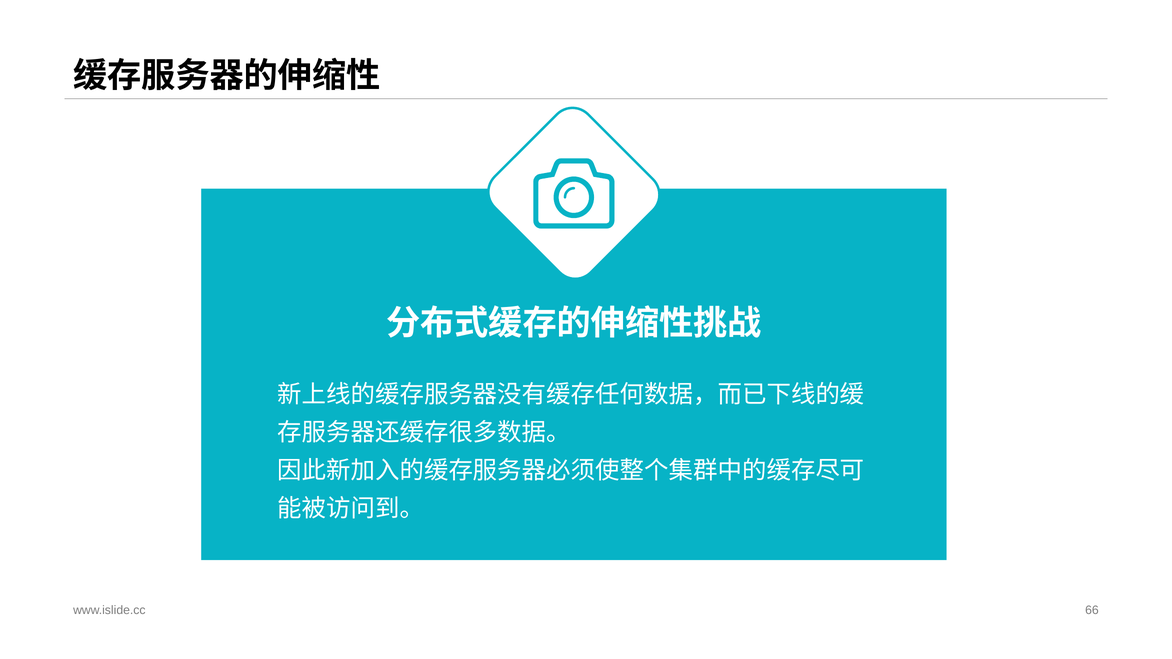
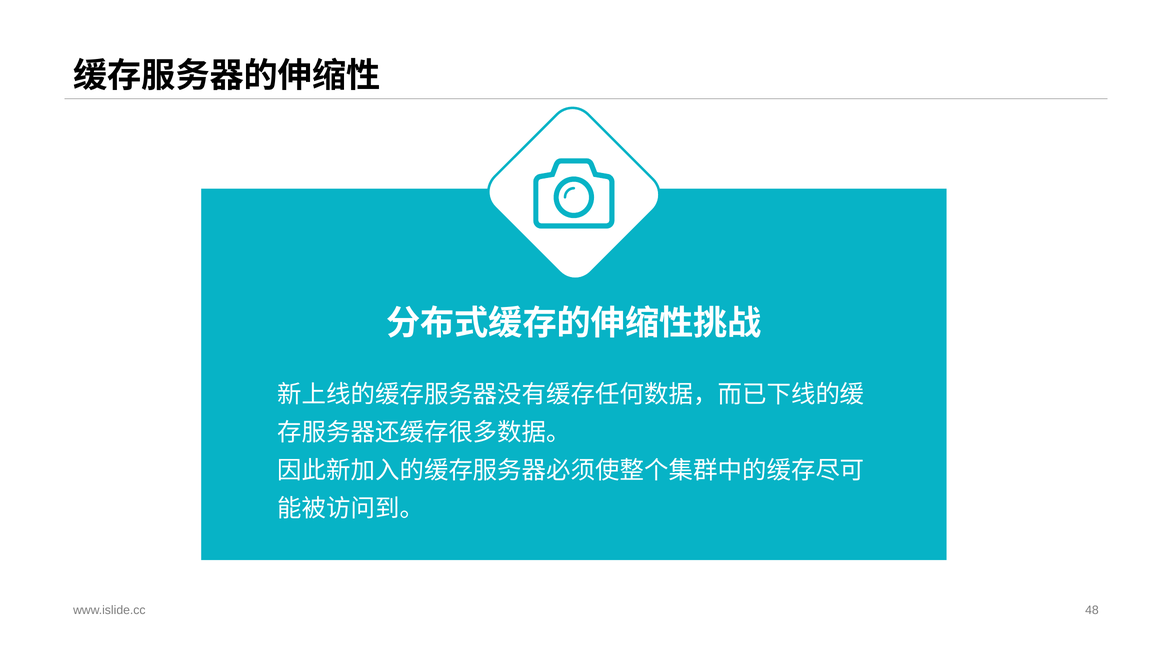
66: 66 -> 48
